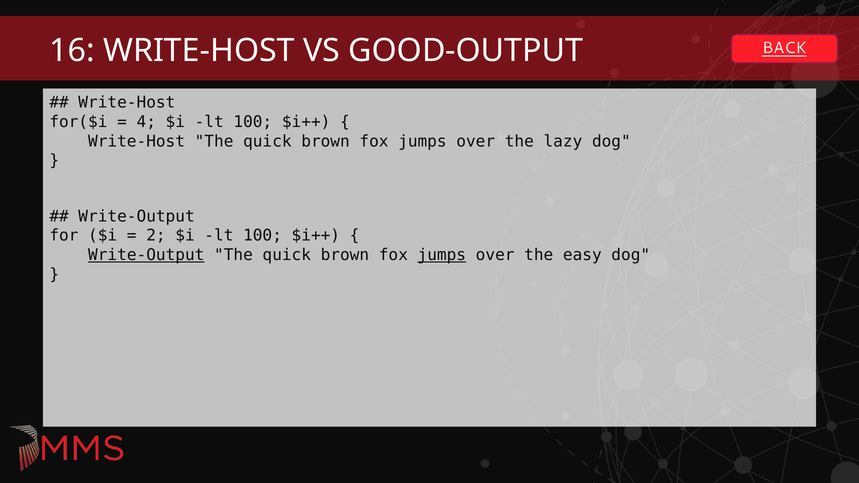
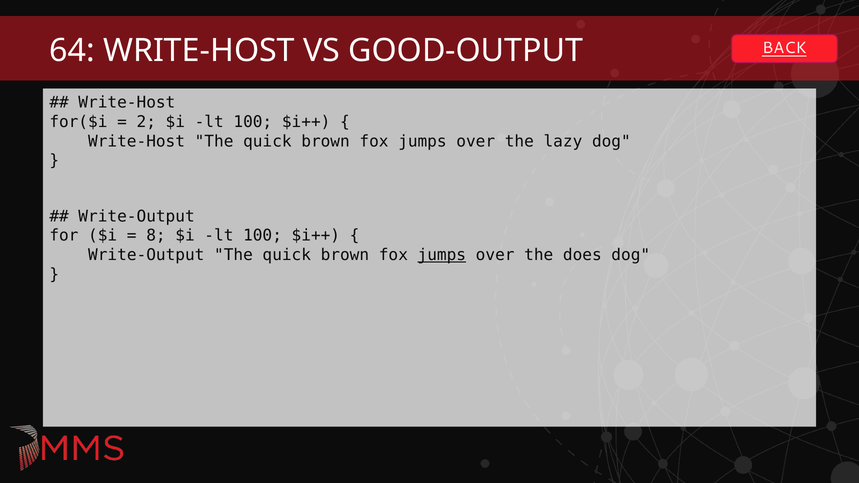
16: 16 -> 64
4: 4 -> 2
2: 2 -> 8
Write-Output at (146, 255) underline: present -> none
easy: easy -> does
